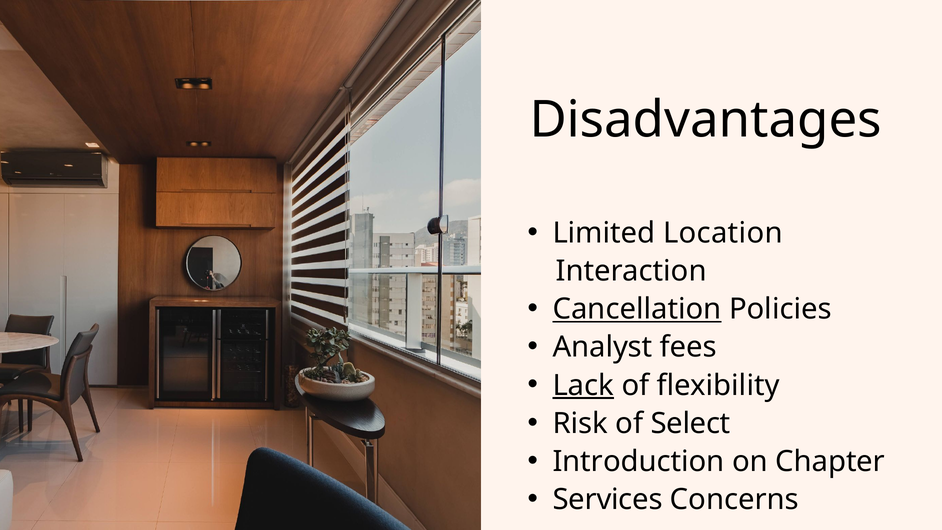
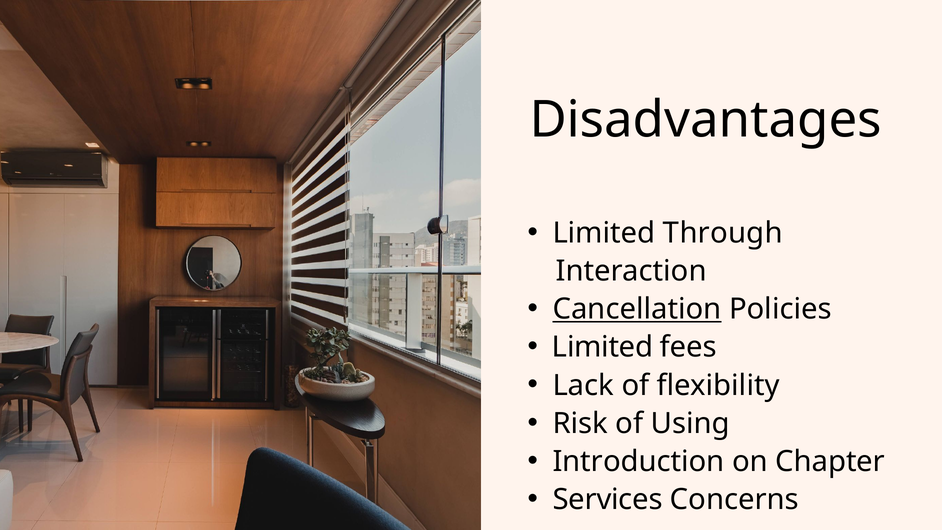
Location: Location -> Through
Analyst at (602, 347): Analyst -> Limited
Lack underline: present -> none
Select: Select -> Using
